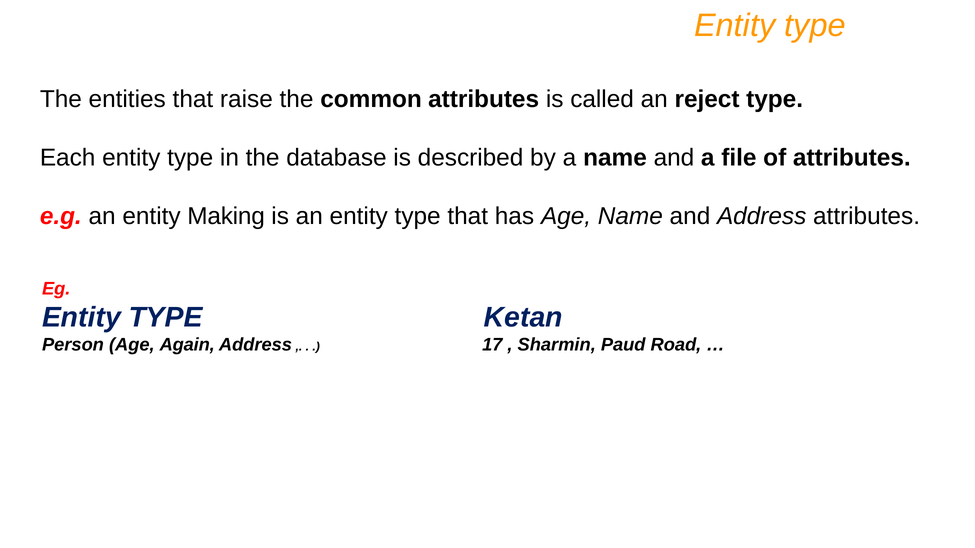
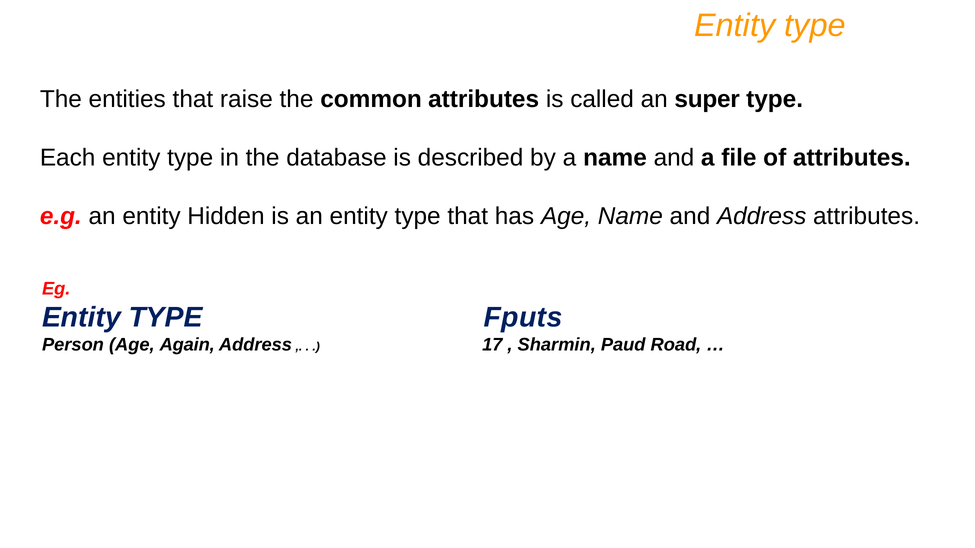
reject: reject -> super
Making: Making -> Hidden
Ketan: Ketan -> Fputs
